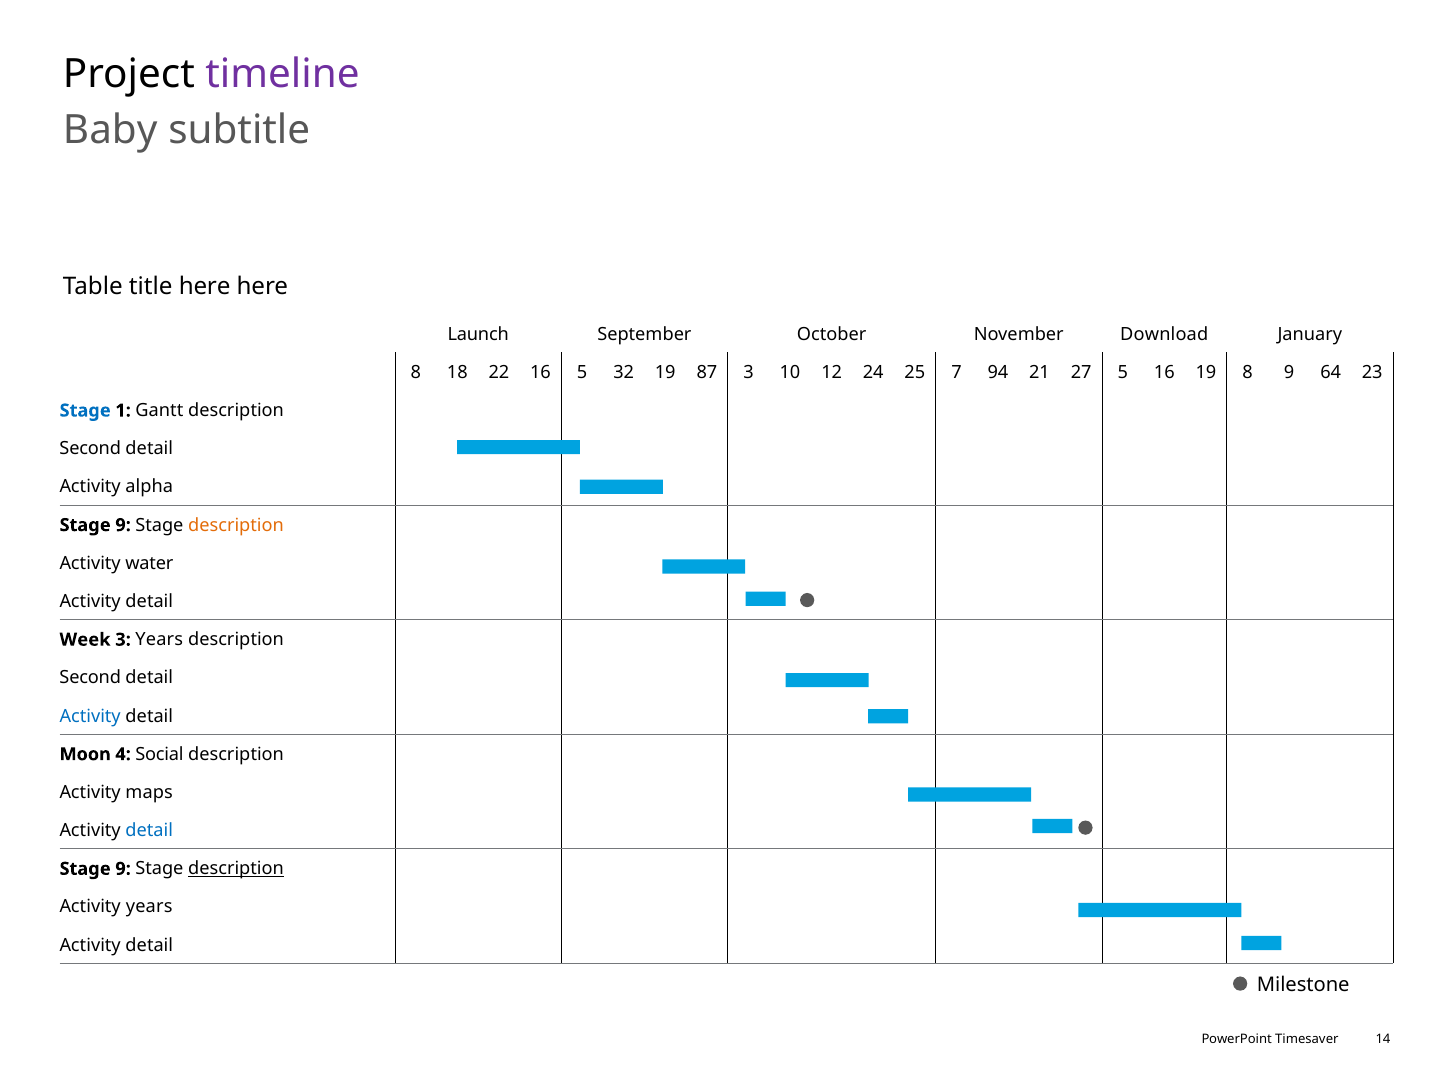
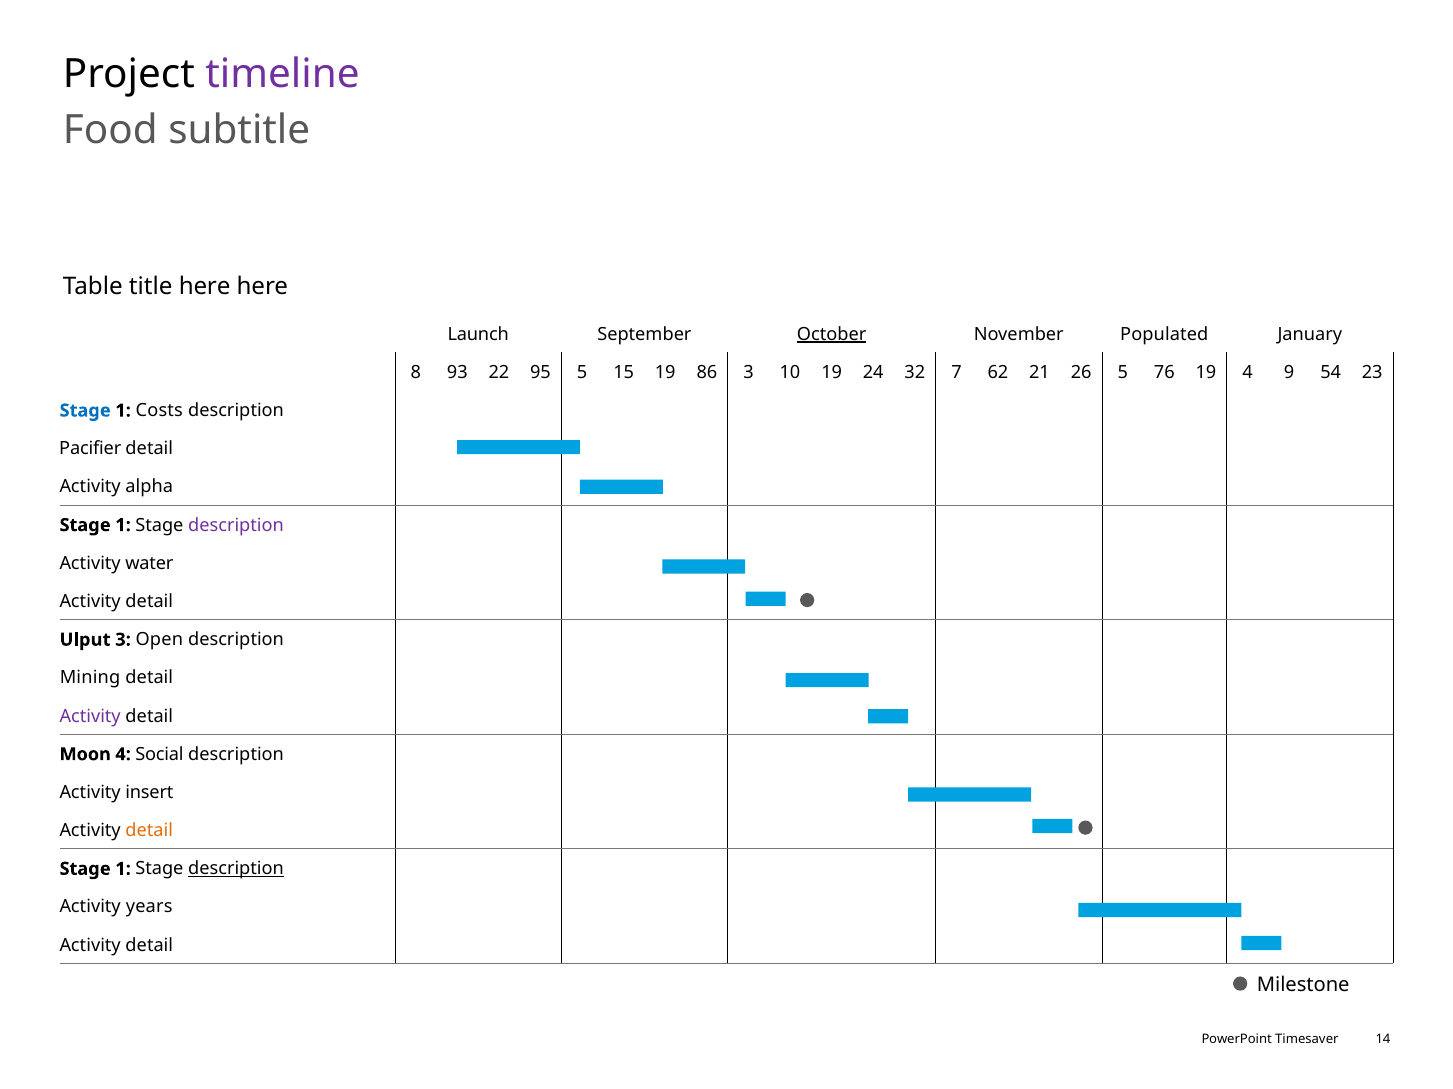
Baby: Baby -> Food
October underline: none -> present
Download: Download -> Populated
18: 18 -> 93
22 16: 16 -> 95
32: 32 -> 15
87: 87 -> 86
10 12: 12 -> 19
25: 25 -> 32
94: 94 -> 62
27: 27 -> 26
5 16: 16 -> 76
19 8: 8 -> 4
64: 64 -> 54
Gantt: Gantt -> Costs
Second at (90, 449): Second -> Pacifier
9 at (123, 525): 9 -> 1
description at (236, 525) colour: orange -> purple
Week: Week -> Ulput
3 Years: Years -> Open
Second at (90, 678): Second -> Mining
Activity at (90, 717) colour: blue -> purple
maps: maps -> insert
detail at (149, 831) colour: blue -> orange
9 at (123, 869): 9 -> 1
